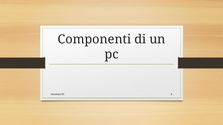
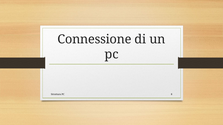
Componenti: Componenti -> Connessione
